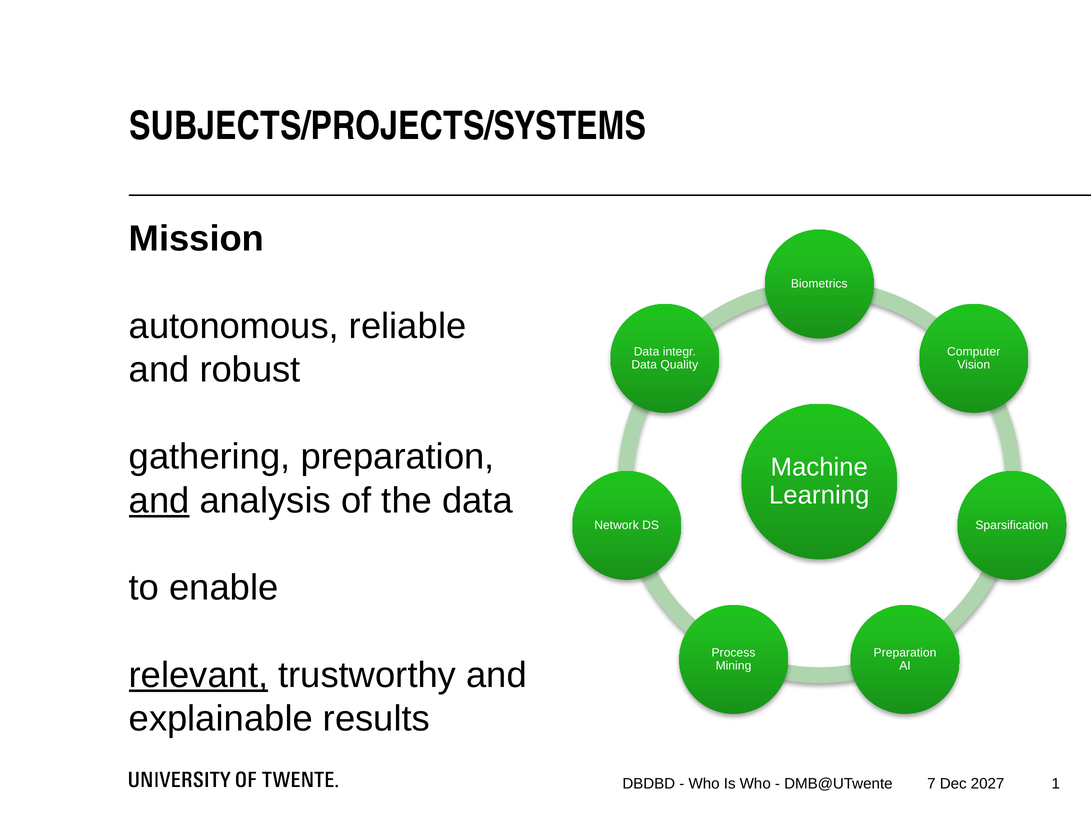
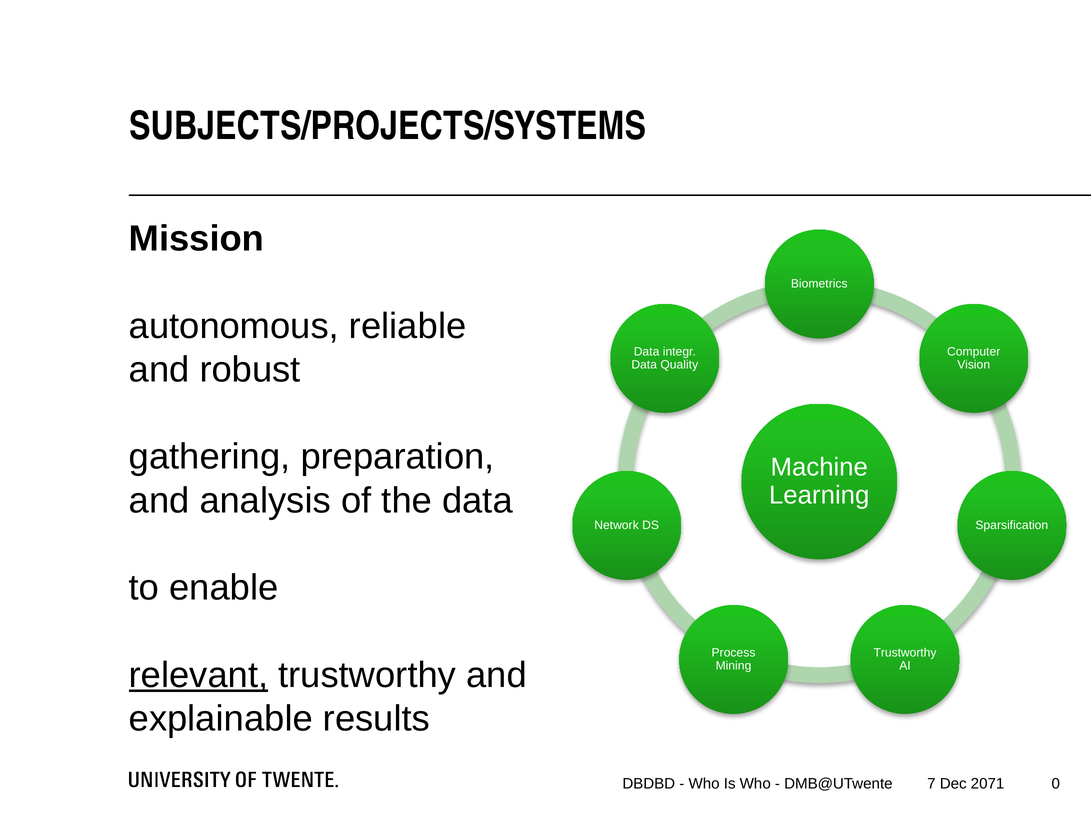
and at (159, 501) underline: present -> none
Preparation at (905, 653): Preparation -> Trustworthy
2027: 2027 -> 2071
1: 1 -> 0
